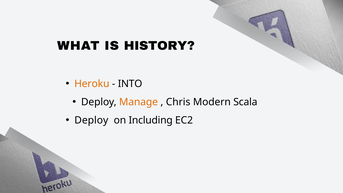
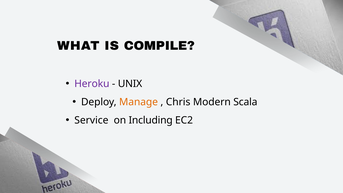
HISTORY: HISTORY -> COMPILE
Heroku colour: orange -> purple
INTO: INTO -> UNIX
Deploy at (91, 120): Deploy -> Service
